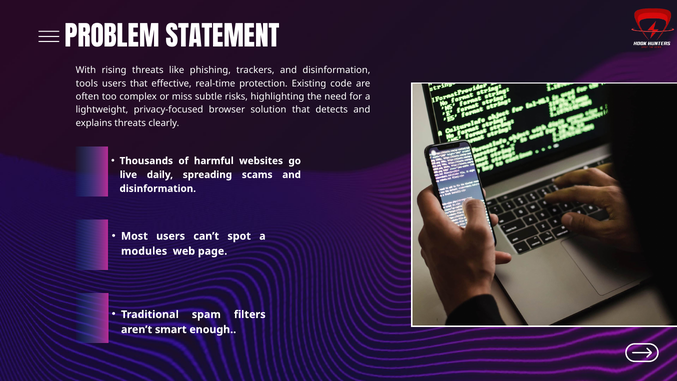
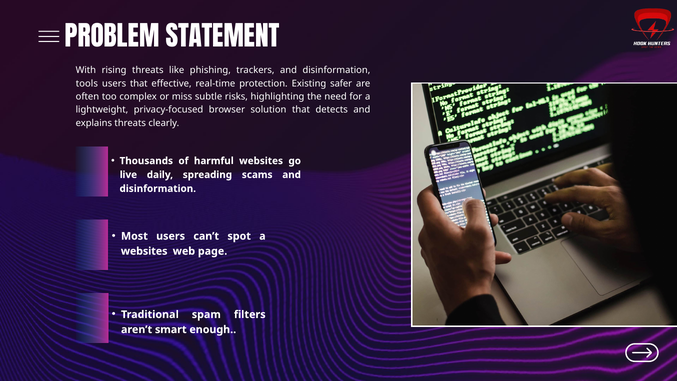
code: code -> safer
modules at (144, 251): modules -> websites
